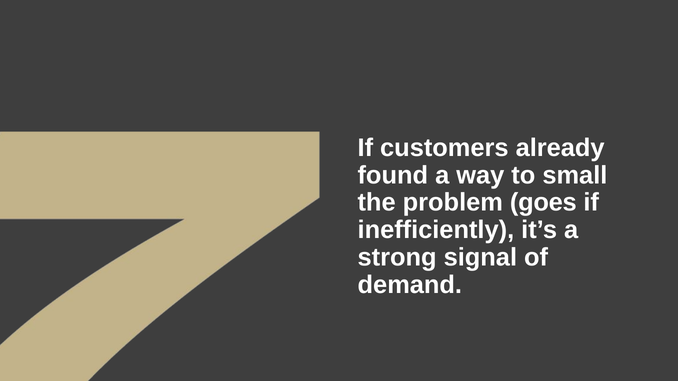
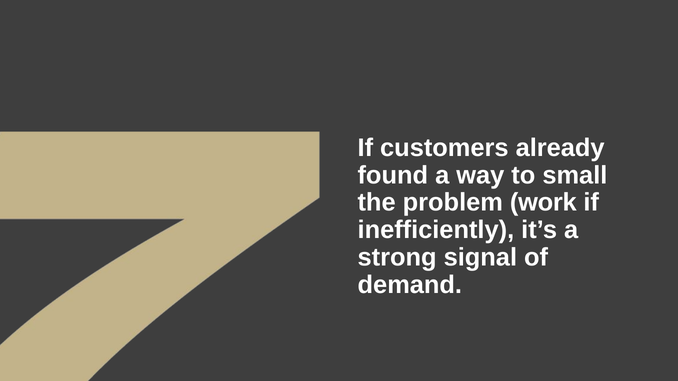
goes: goes -> work
